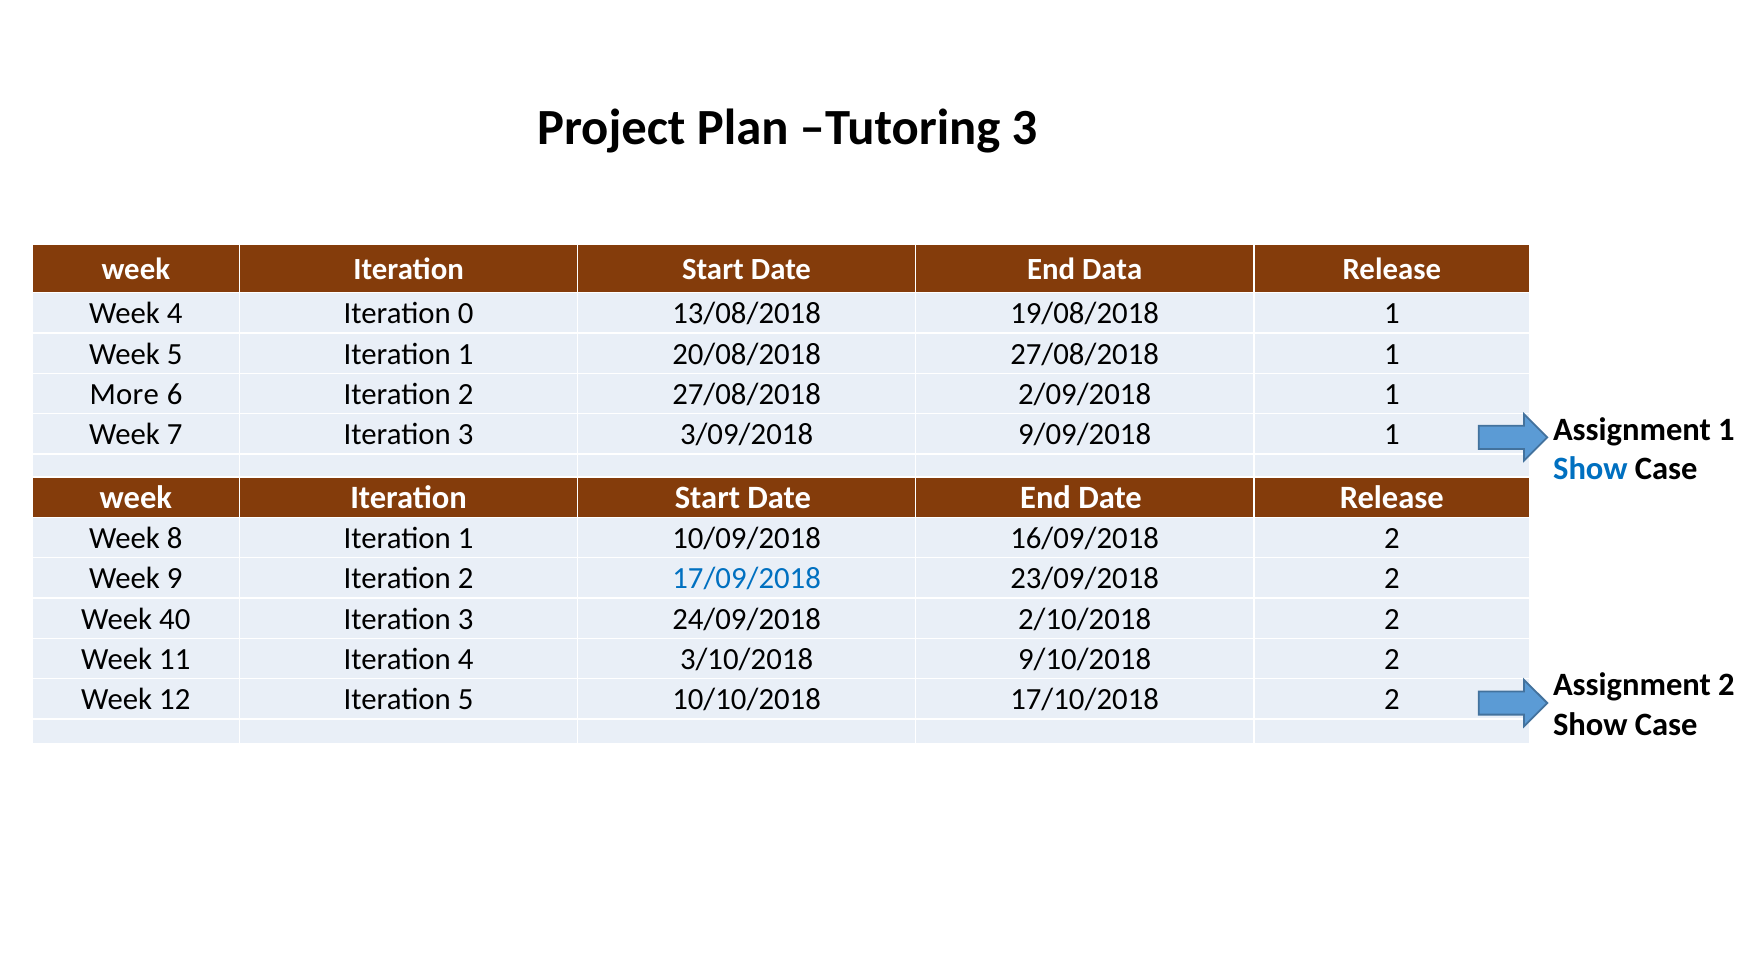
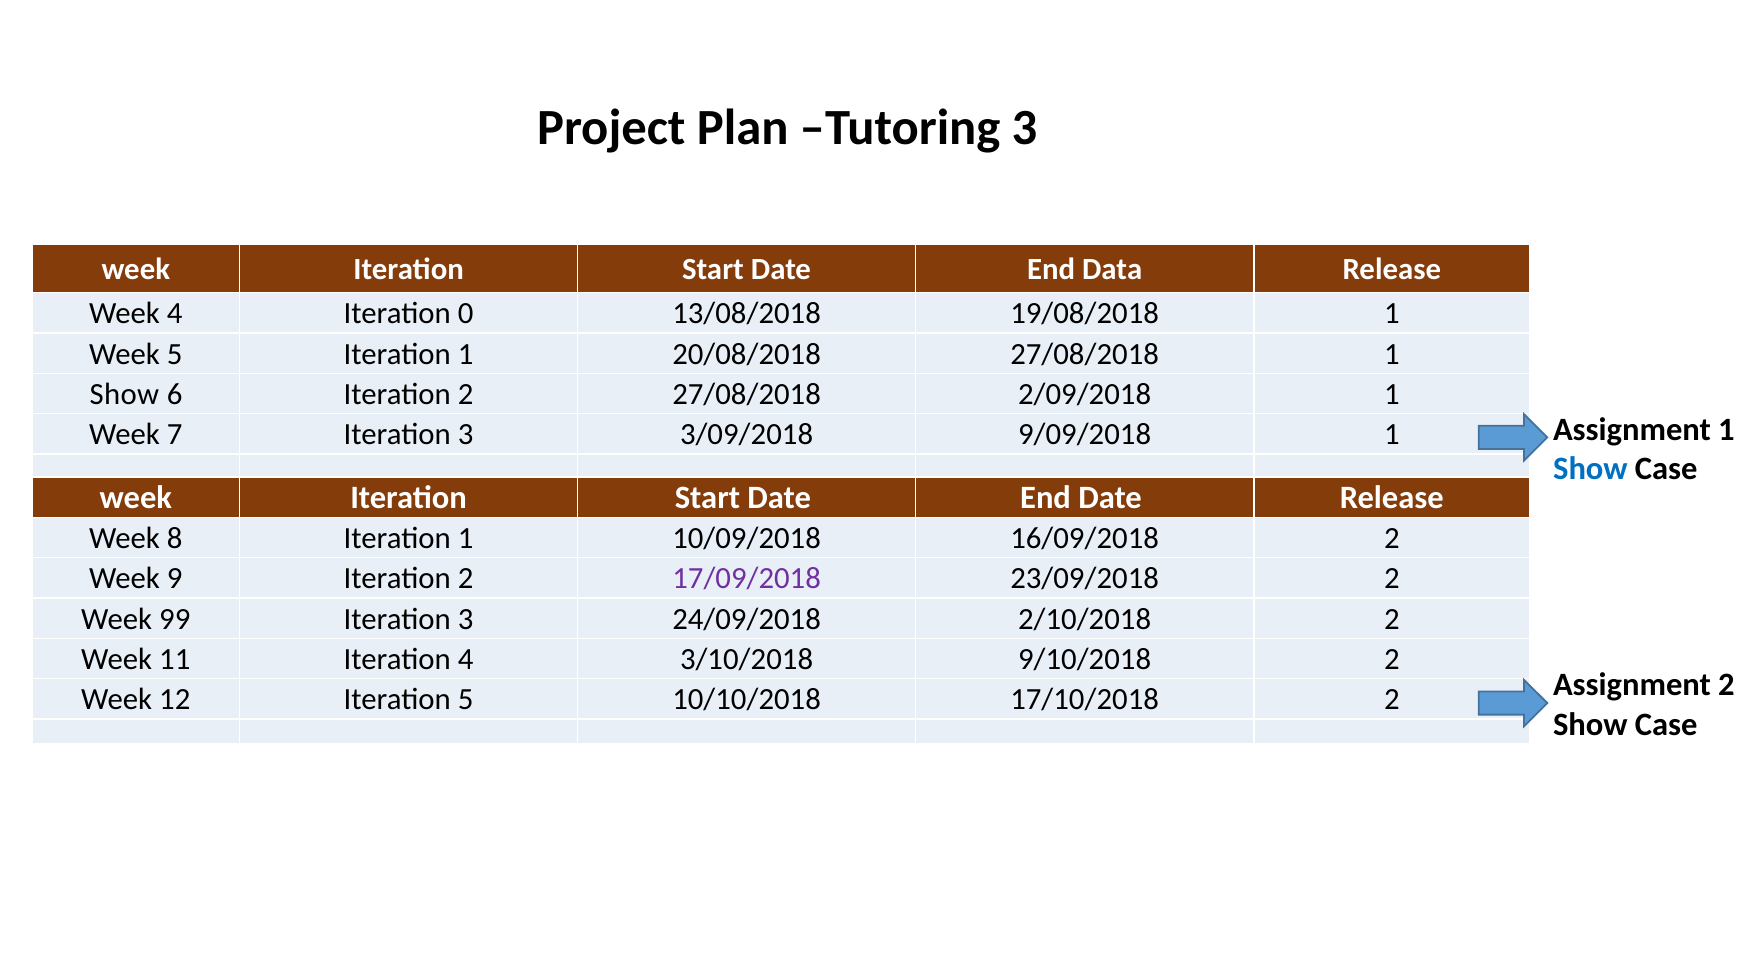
More at (124, 394): More -> Show
17/09/2018 colour: blue -> purple
40: 40 -> 99
